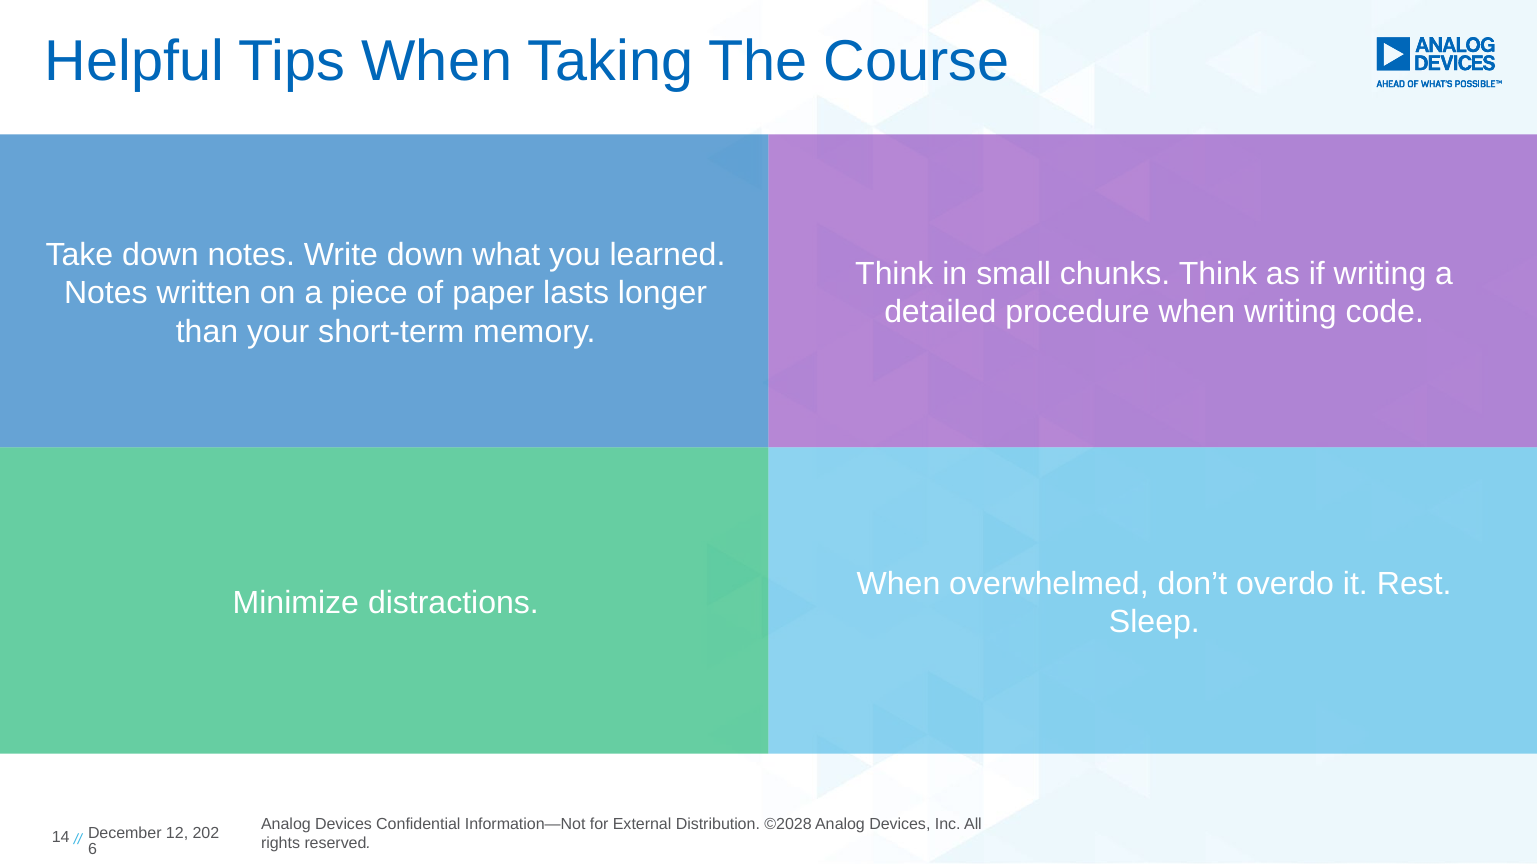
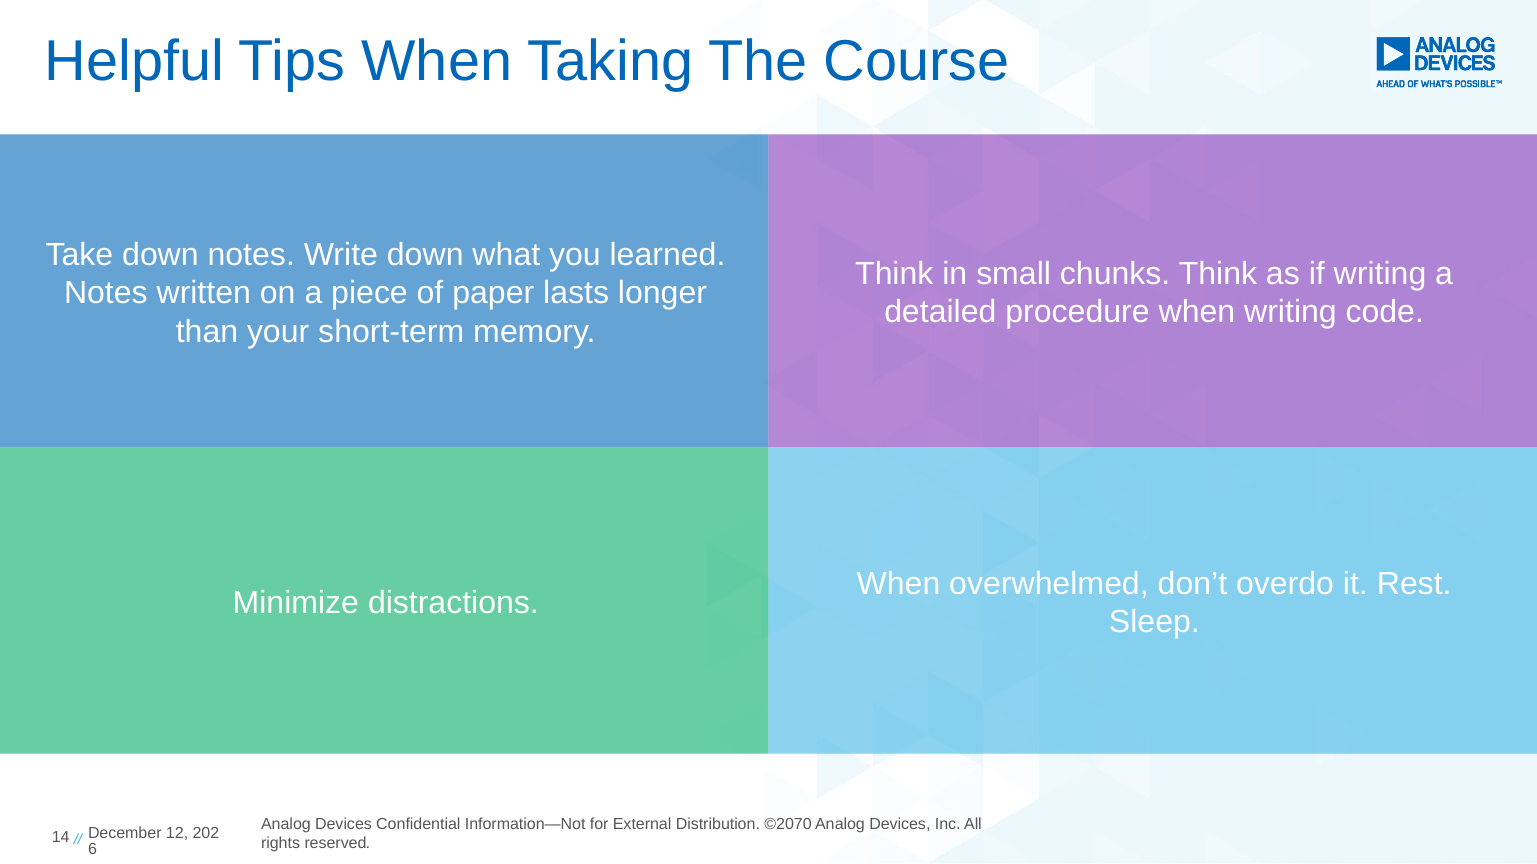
©2028: ©2028 -> ©2070
